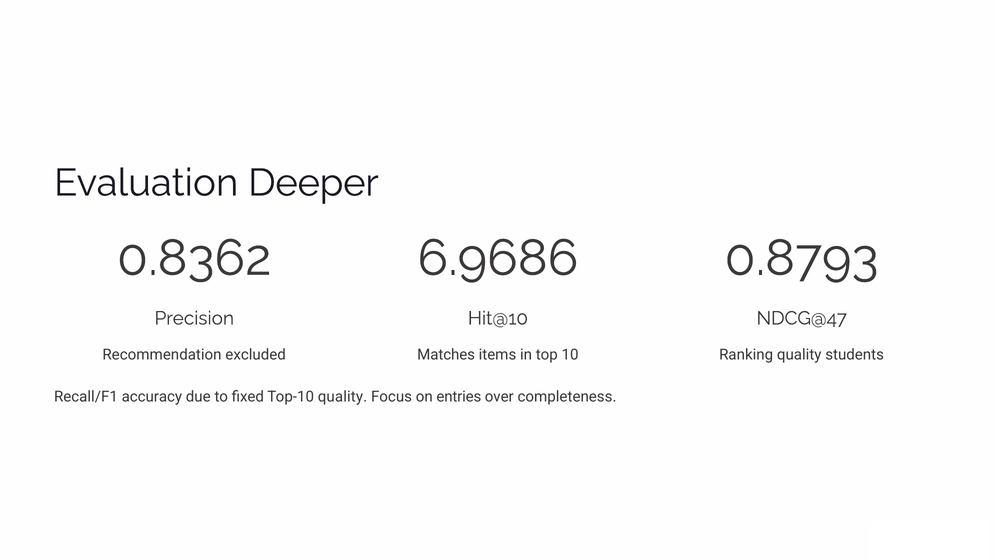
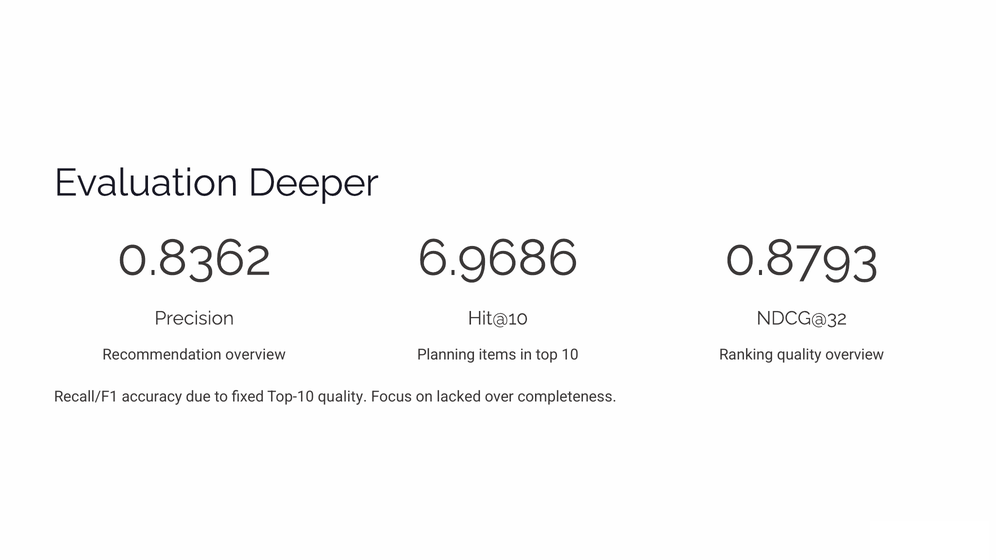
NDCG@47: NDCG@47 -> NDCG@32
Recommendation excluded: excluded -> overview
Matches: Matches -> Planning
quality students: students -> overview
entries: entries -> lacked
